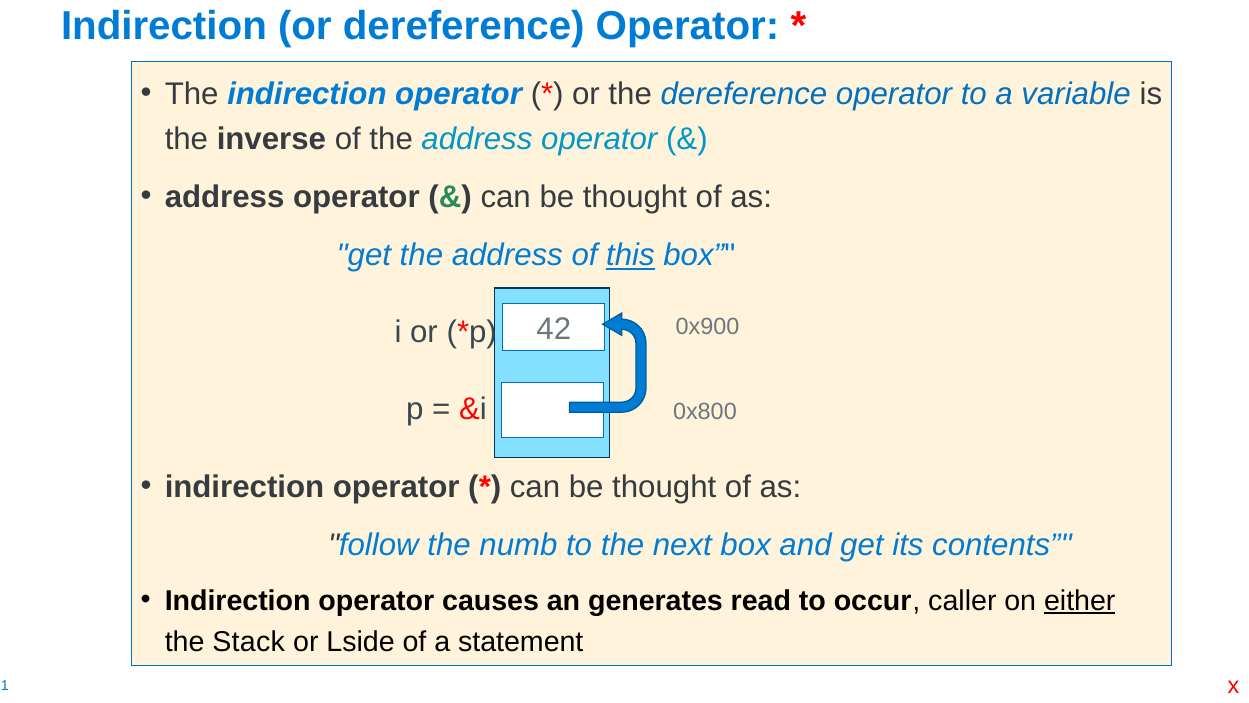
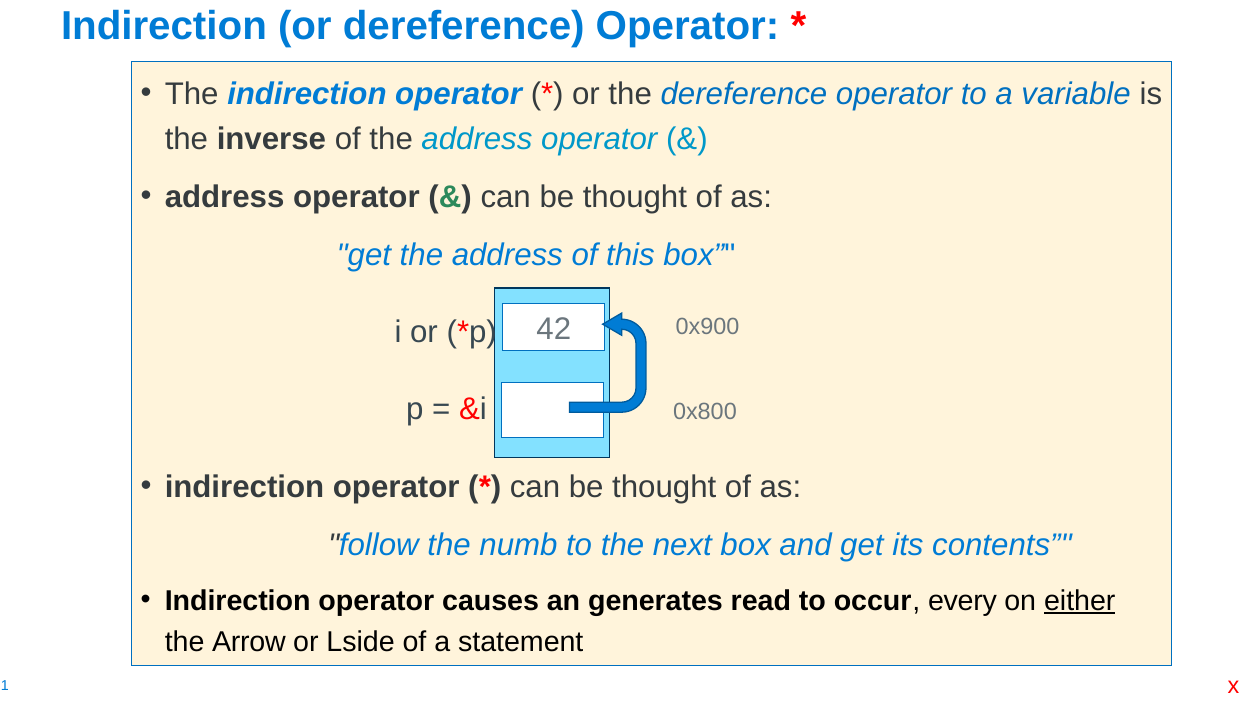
this underline: present -> none
caller: caller -> every
Stack: Stack -> Arrow
